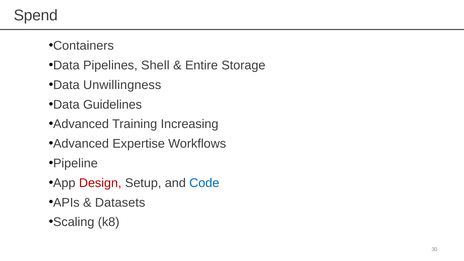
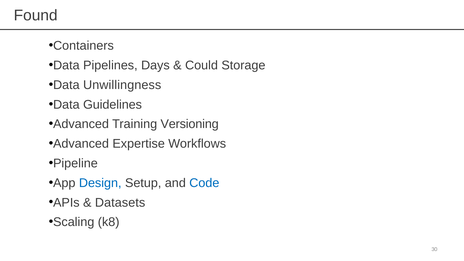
Spend: Spend -> Found
Shell: Shell -> Days
Entire: Entire -> Could
Increasing: Increasing -> Versioning
Design colour: red -> blue
